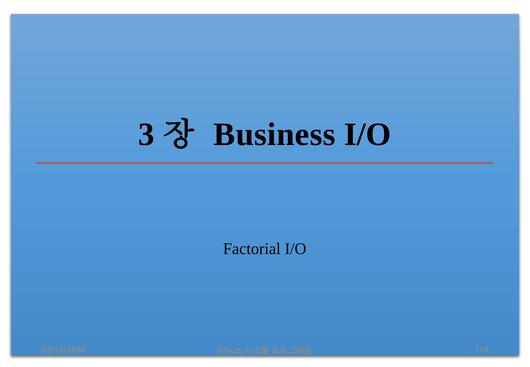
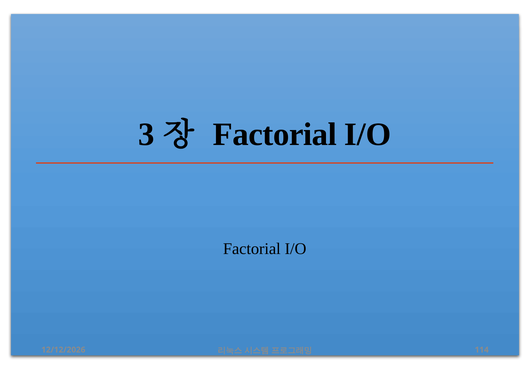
Business at (275, 134): Business -> Factorial
